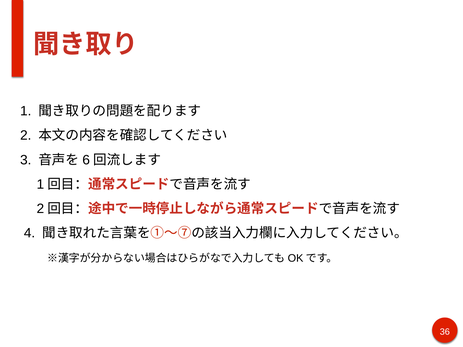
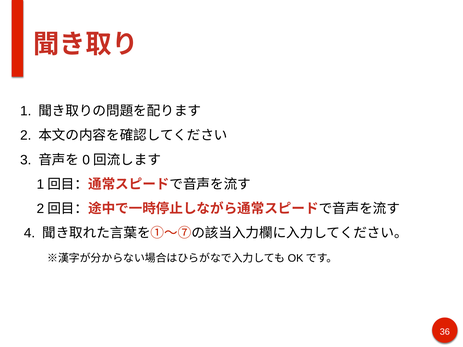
6: 6 -> 0
